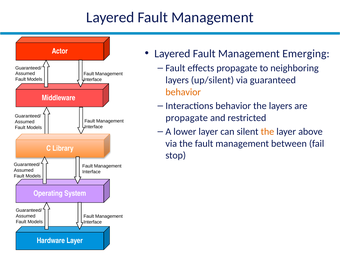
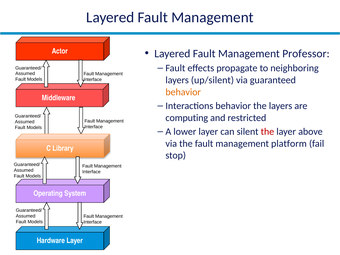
Emerging: Emerging -> Professor
propagate at (187, 118): propagate -> computing
the at (267, 132) colour: orange -> red
between: between -> platform
